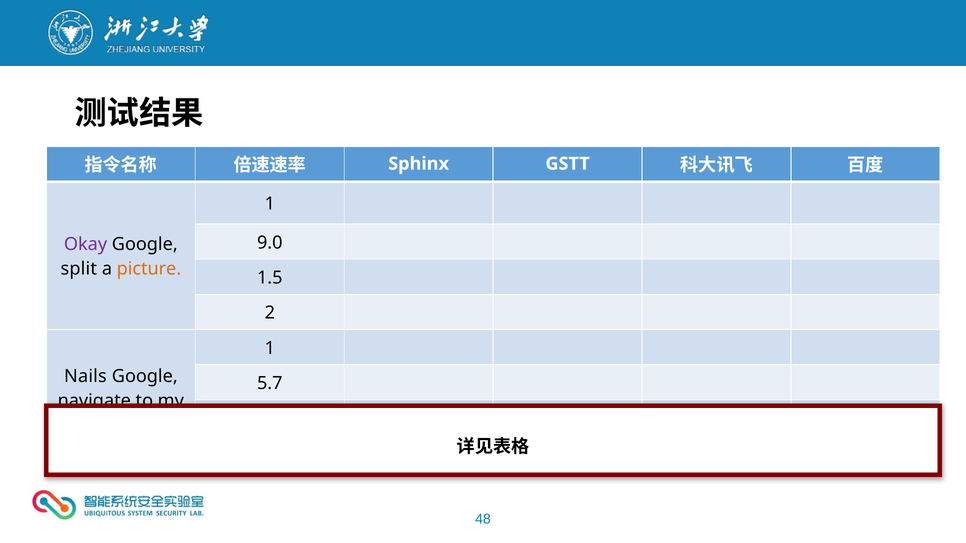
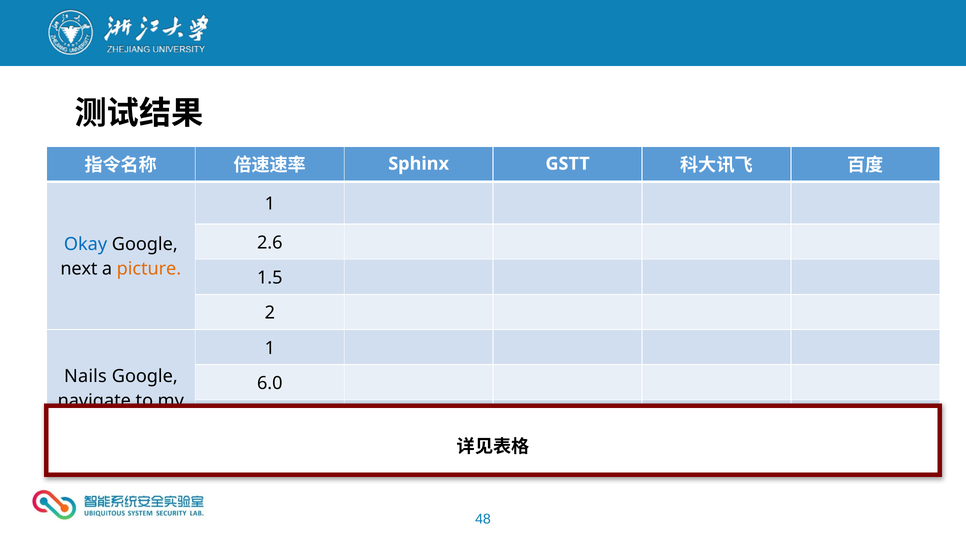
9.0: 9.0 -> 2.6
Okay colour: purple -> blue
split: split -> next
5.7: 5.7 -> 6.0
